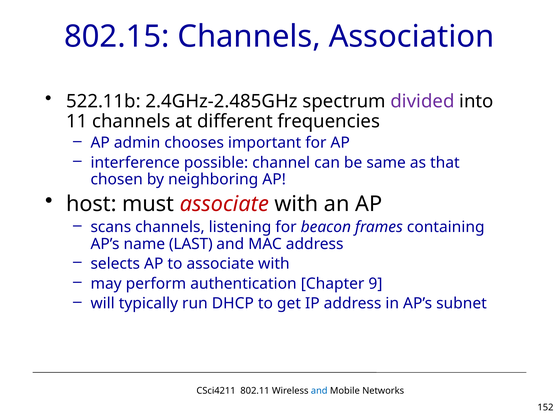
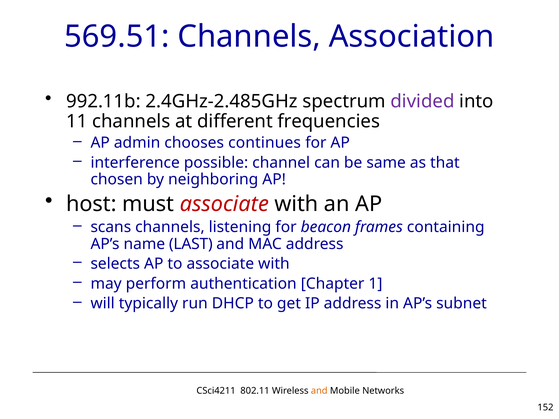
802.15: 802.15 -> 569.51
522.11b: 522.11b -> 992.11b
important: important -> continues
9: 9 -> 1
and at (319, 391) colour: blue -> orange
